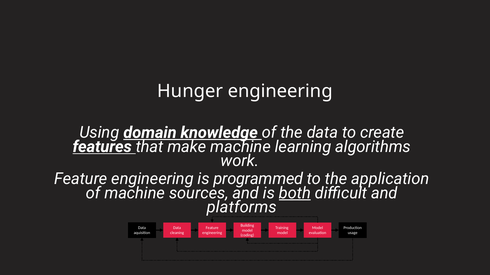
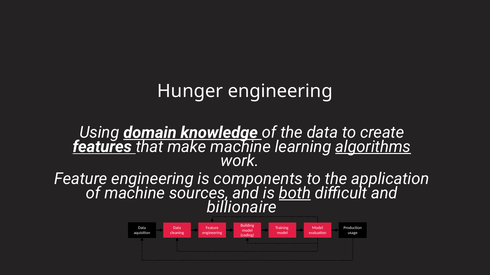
algorithms underline: none -> present
programmed: programmed -> components
platforms: platforms -> billionaire
